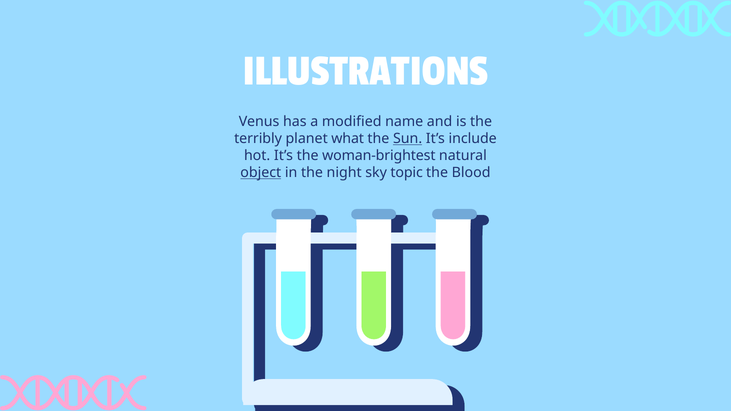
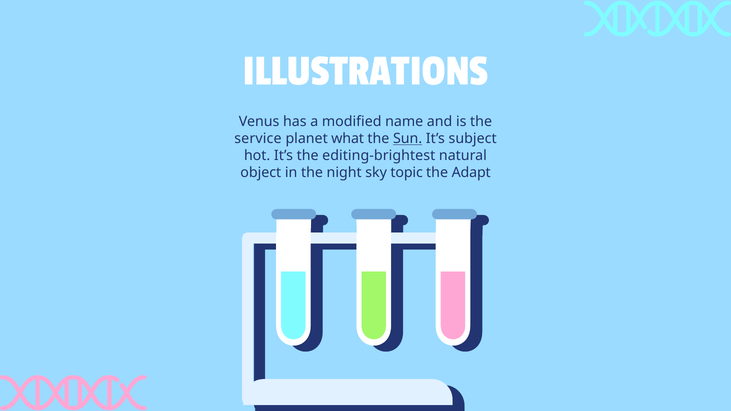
terribly: terribly -> service
include: include -> subject
woman-brightest: woman-brightest -> editing-brightest
object underline: present -> none
Blood: Blood -> Adapt
